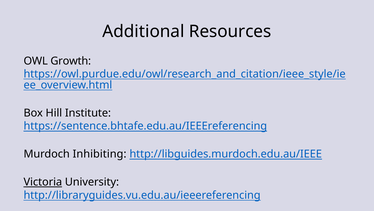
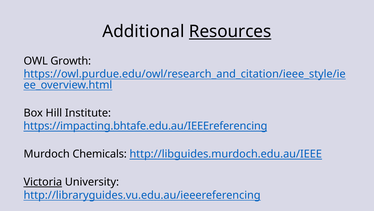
Resources underline: none -> present
https://sentence.bhtafe.edu.au/IEEEreferencing: https://sentence.bhtafe.edu.au/IEEEreferencing -> https://impacting.bhtafe.edu.au/IEEEreferencing
Inhibiting: Inhibiting -> Chemicals
